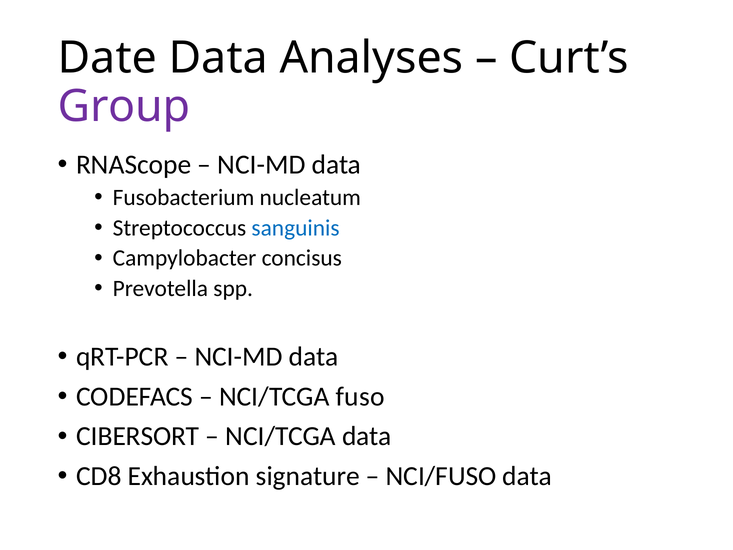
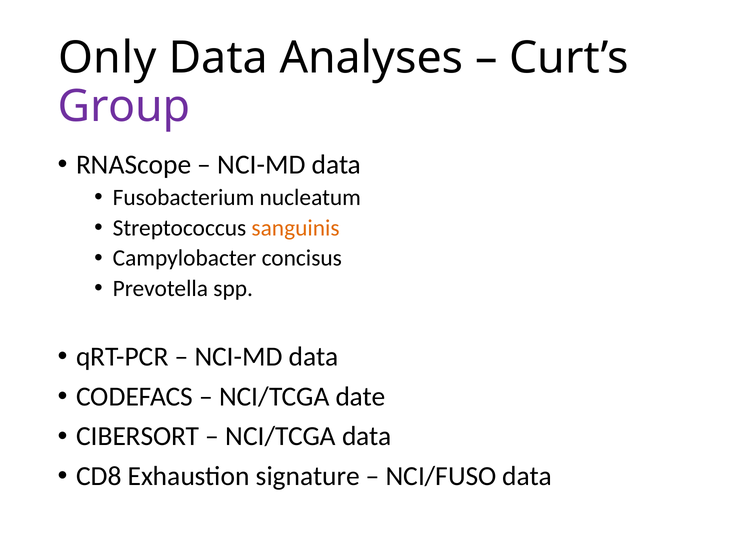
Date: Date -> Only
sanguinis colour: blue -> orange
fuso: fuso -> date
